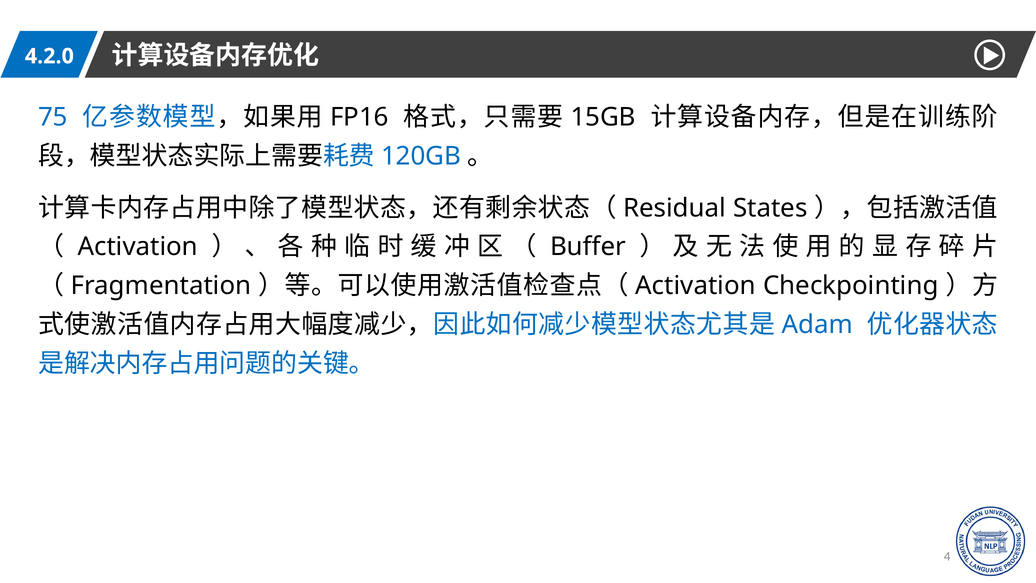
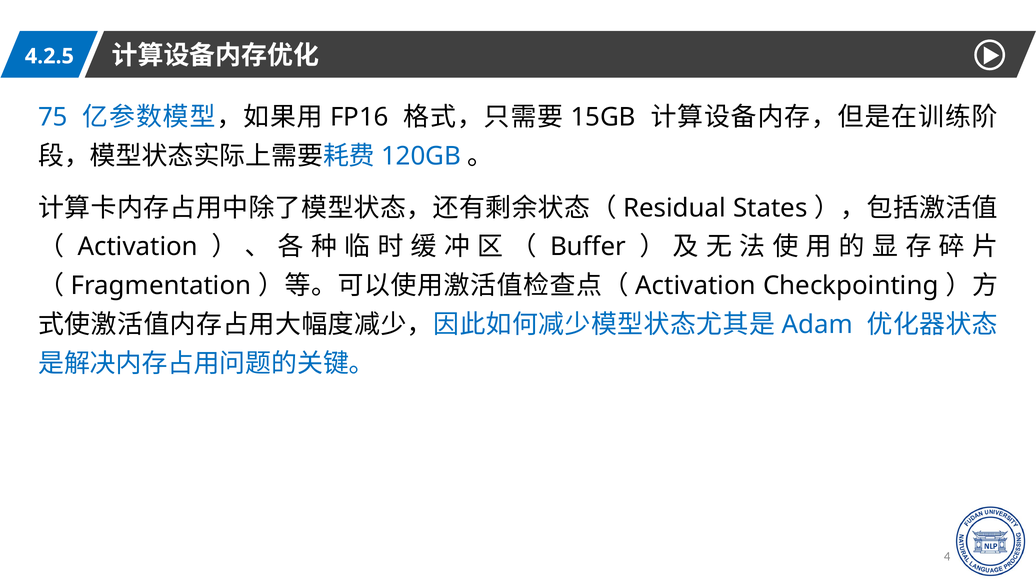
4.2.0: 4.2.0 -> 4.2.5
